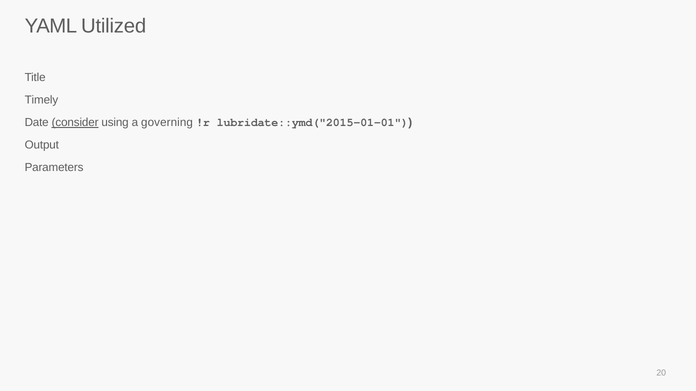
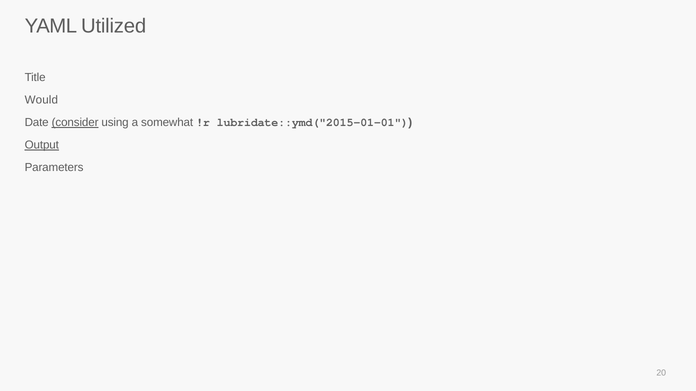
Timely: Timely -> Would
governing: governing -> somewhat
Output underline: none -> present
